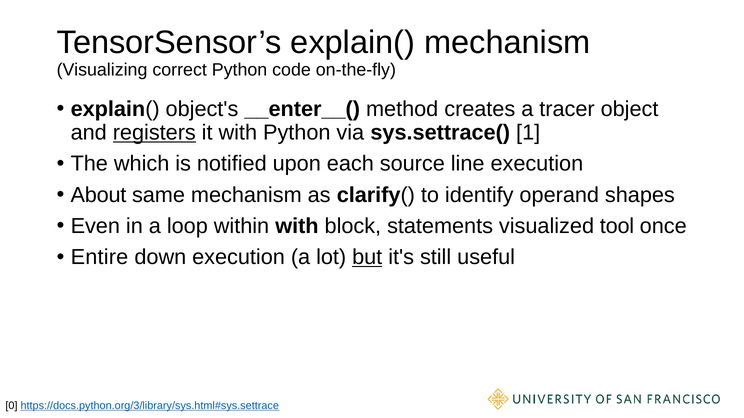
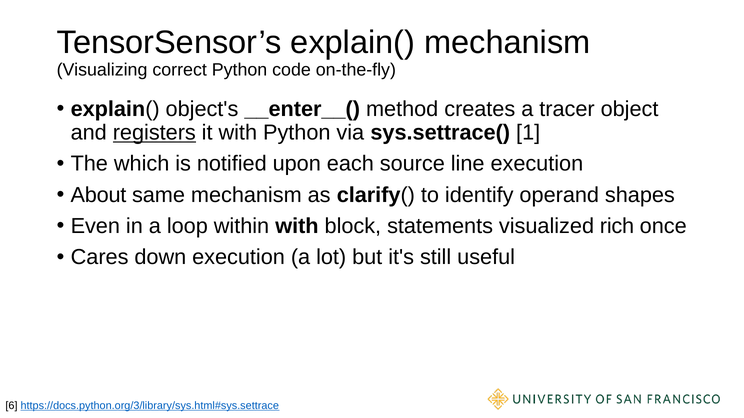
tool: tool -> rich
Entire: Entire -> Cares
but underline: present -> none
0: 0 -> 6
